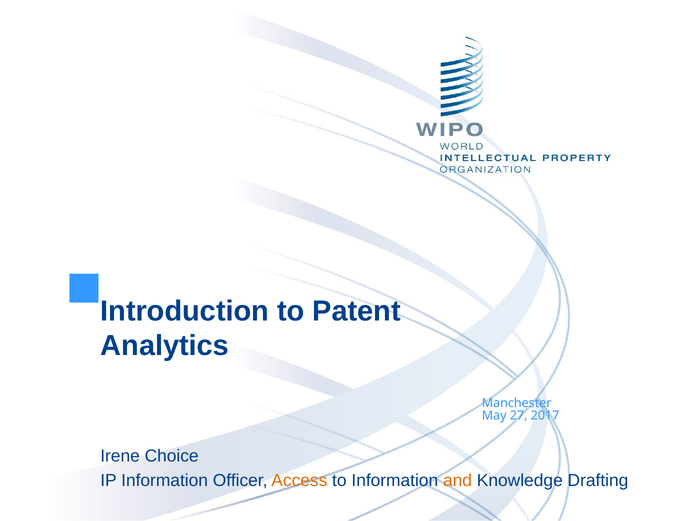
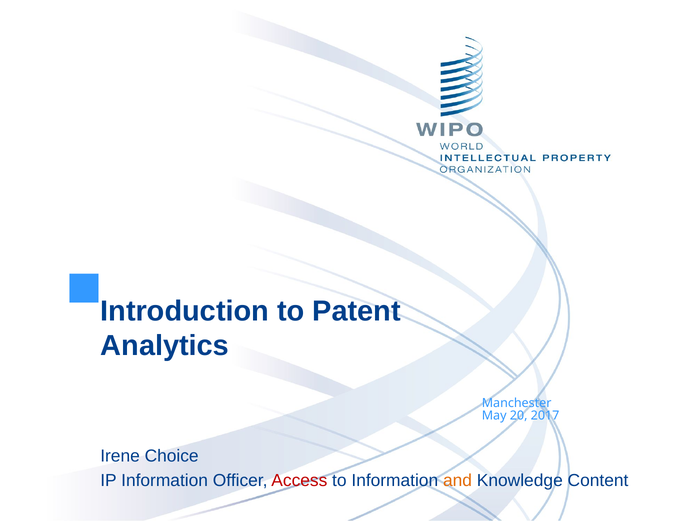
27: 27 -> 20
Access colour: orange -> red
Drafting: Drafting -> Content
